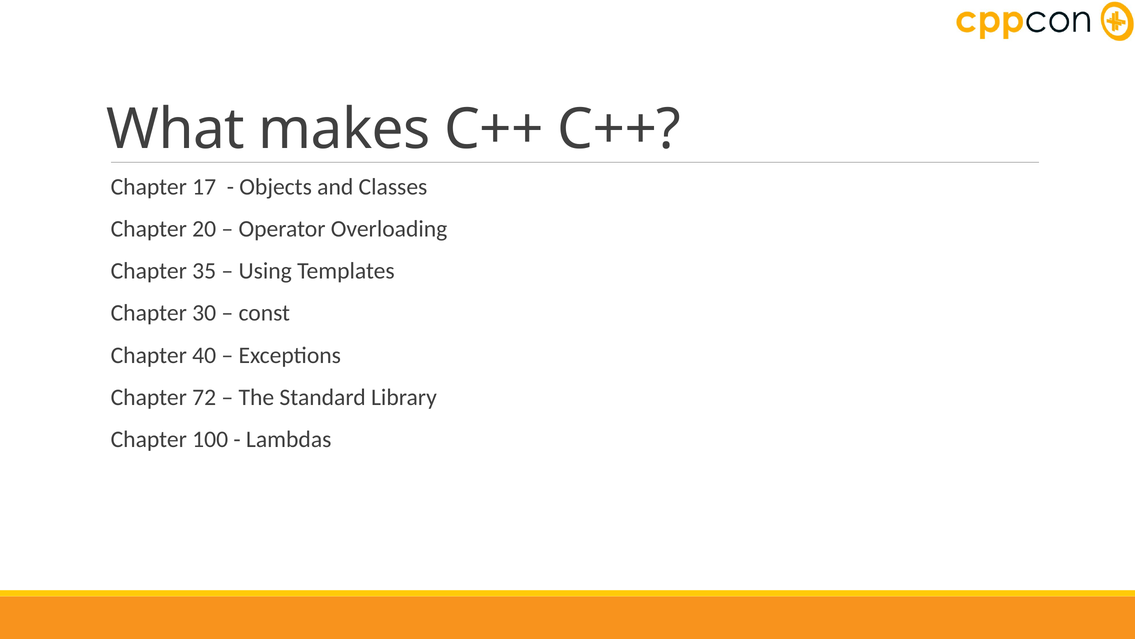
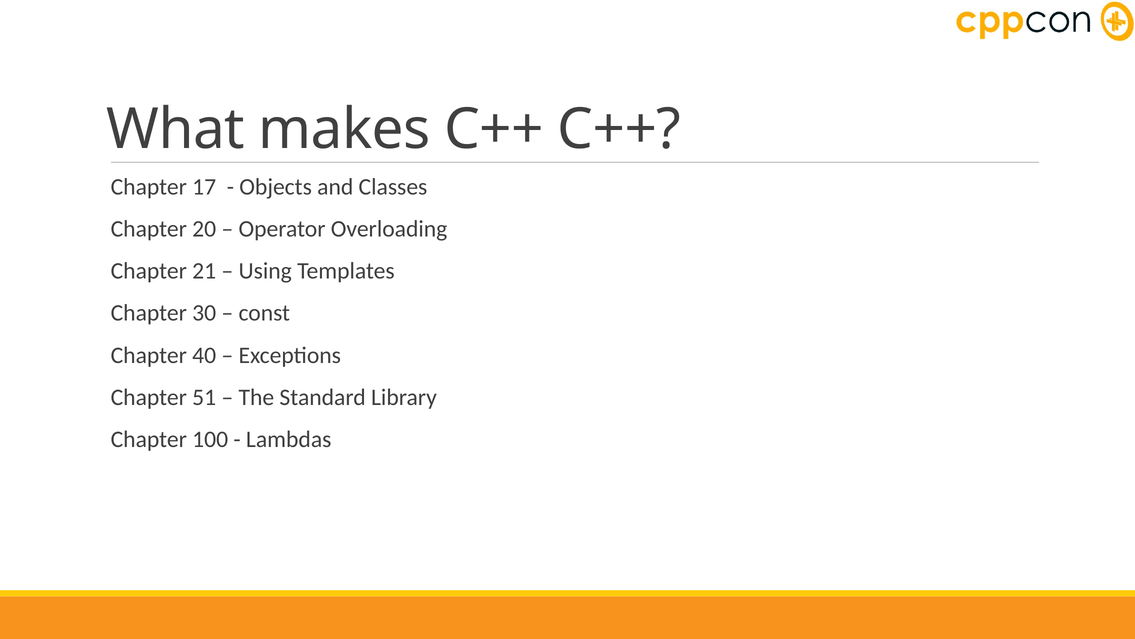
35: 35 -> 21
72: 72 -> 51
